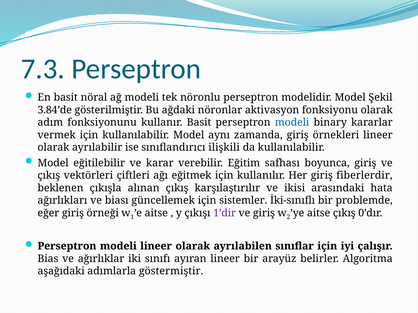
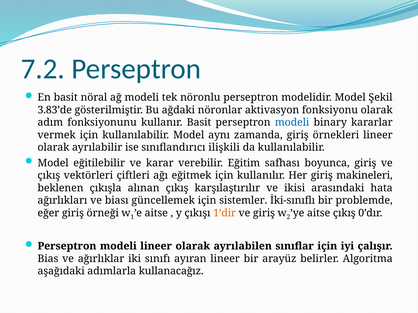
7.3: 7.3 -> 7.2
3.84’de: 3.84’de -> 3.83’de
fiberlerdir: fiberlerdir -> makineleri
1’dir colour: purple -> orange
göstermiştir: göstermiştir -> kullanacağız
